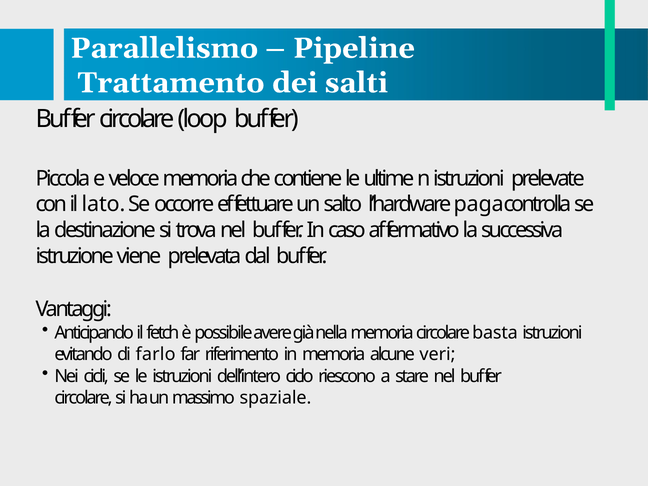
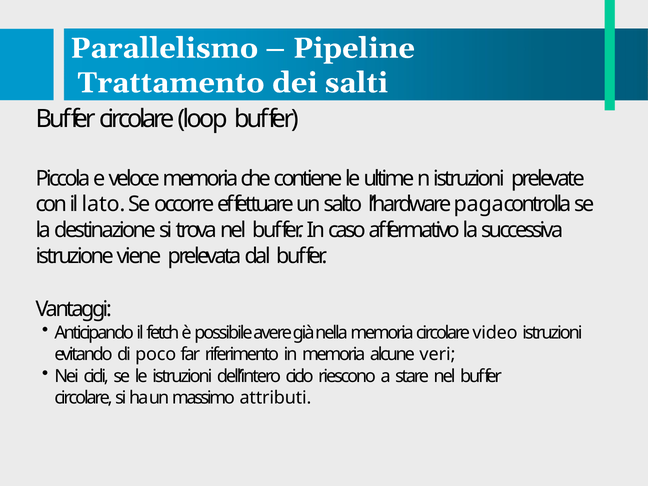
basta: basta -> video
farlo: farlo -> poco
spaziale: spaziale -> attributi
